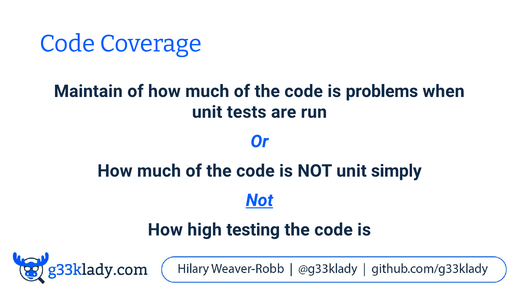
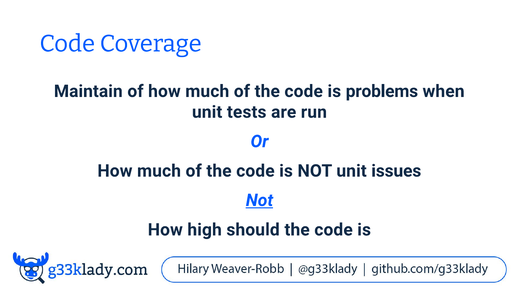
simply: simply -> issues
testing: testing -> should
